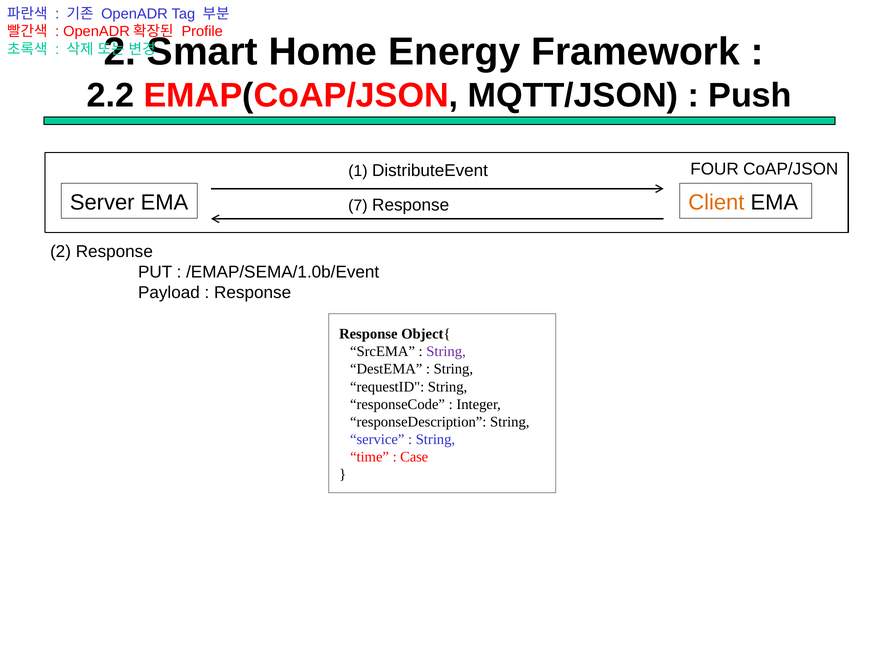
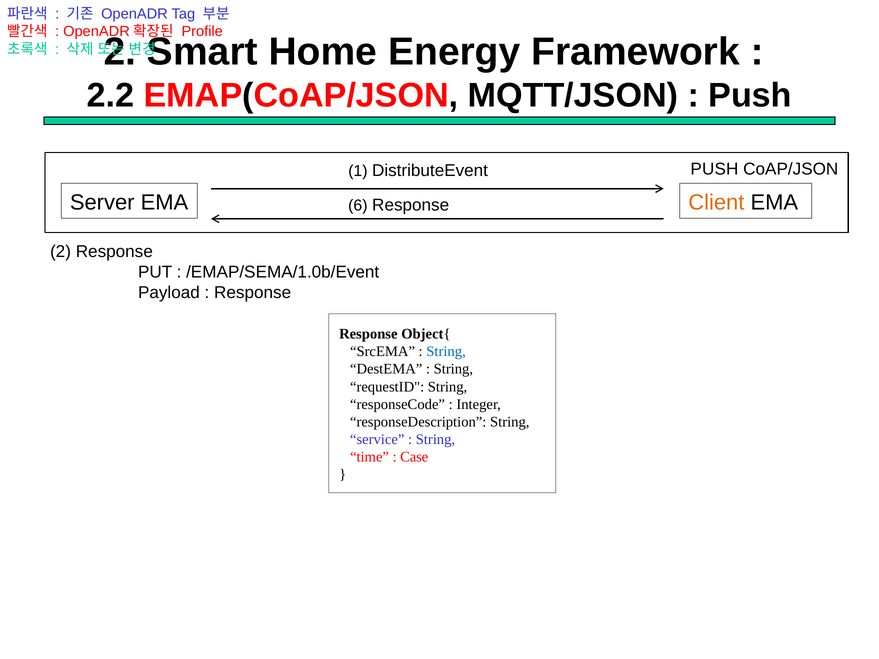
FOUR at (715, 169): FOUR -> PUSH
7: 7 -> 6
String at (446, 352) colour: purple -> blue
